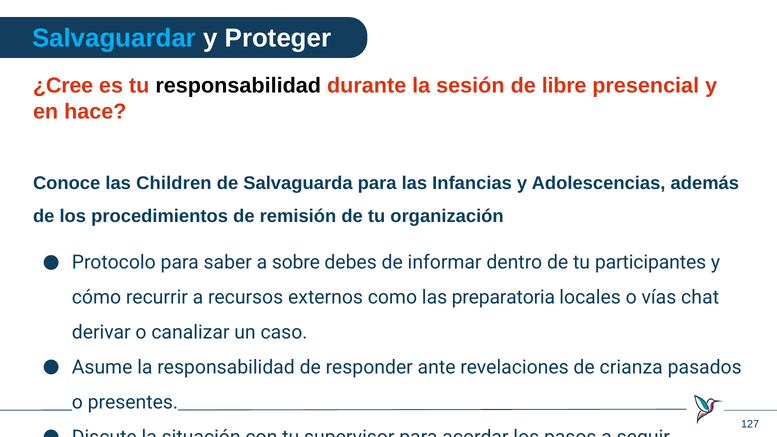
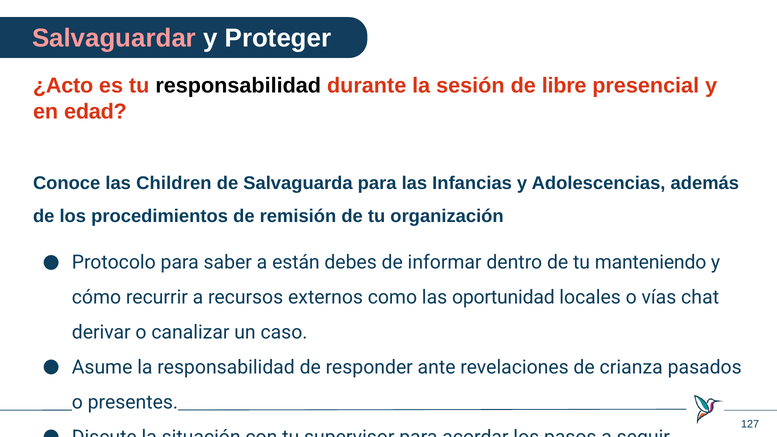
Salvaguardar colour: light blue -> pink
¿Cree: ¿Cree -> ¿Acto
hace: hace -> edad
sobre: sobre -> están
participantes: participantes -> manteniendo
preparatoria: preparatoria -> oportunidad
